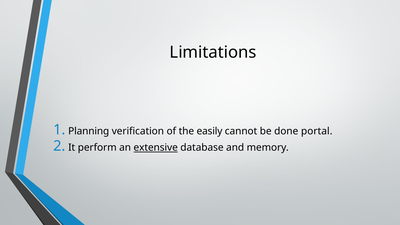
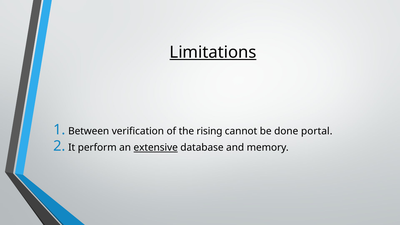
Limitations underline: none -> present
Planning: Planning -> Between
easily: easily -> rising
